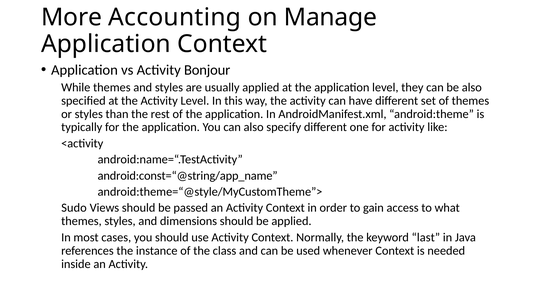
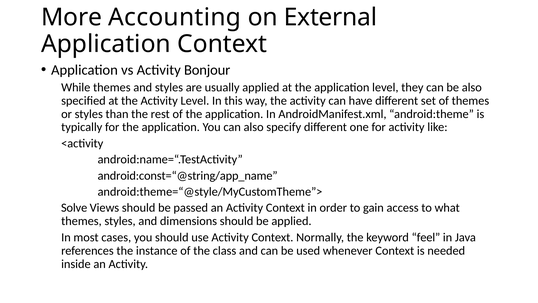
Manage: Manage -> External
Sudo: Sudo -> Solve
last: last -> feel
